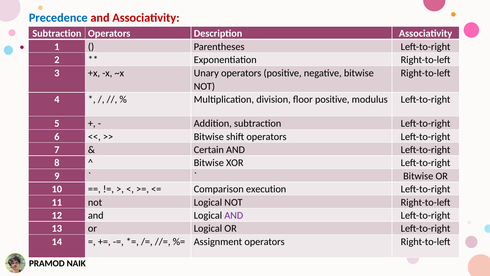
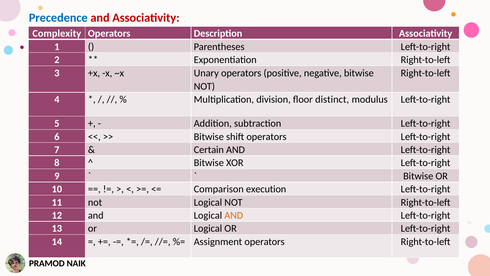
Subtraction at (57, 33): Subtraction -> Complexity
floor positive: positive -> distinct
AND at (234, 215) colour: purple -> orange
